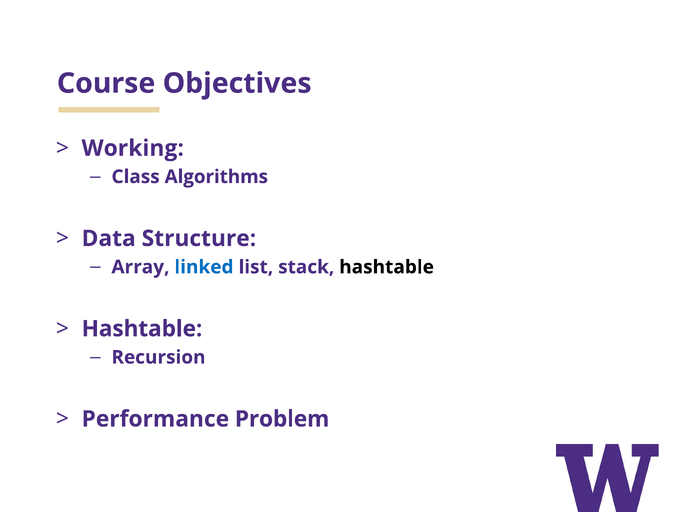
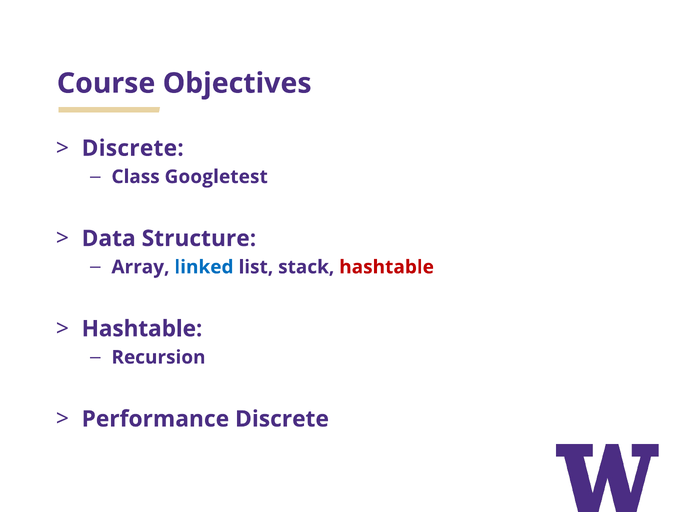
Working at (133, 148): Working -> Discrete
Algorithms: Algorithms -> Googletest
hashtable at (387, 267) colour: black -> red
Performance Problem: Problem -> Discrete
